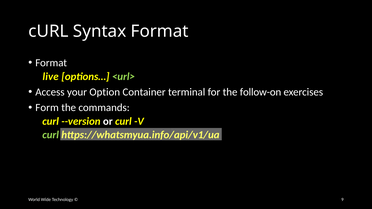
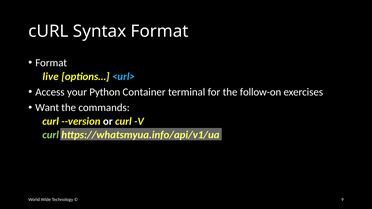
<url> colour: light green -> light blue
Option: Option -> Python
Form: Form -> Want
